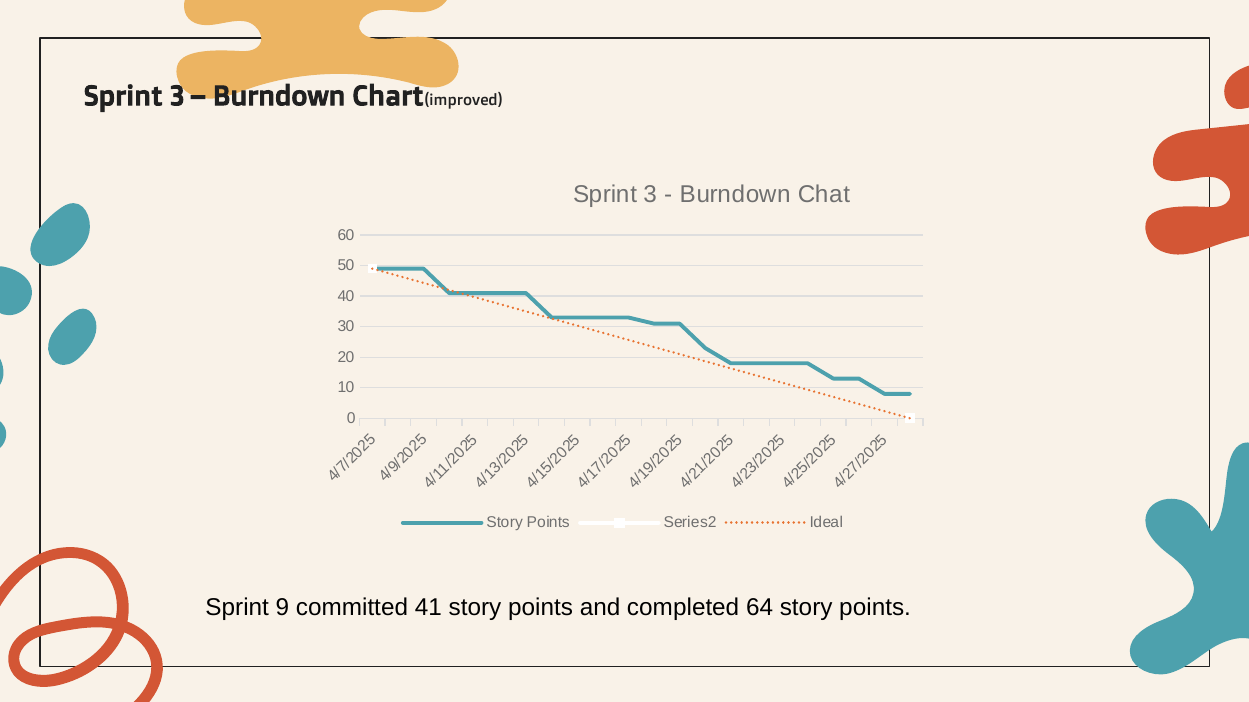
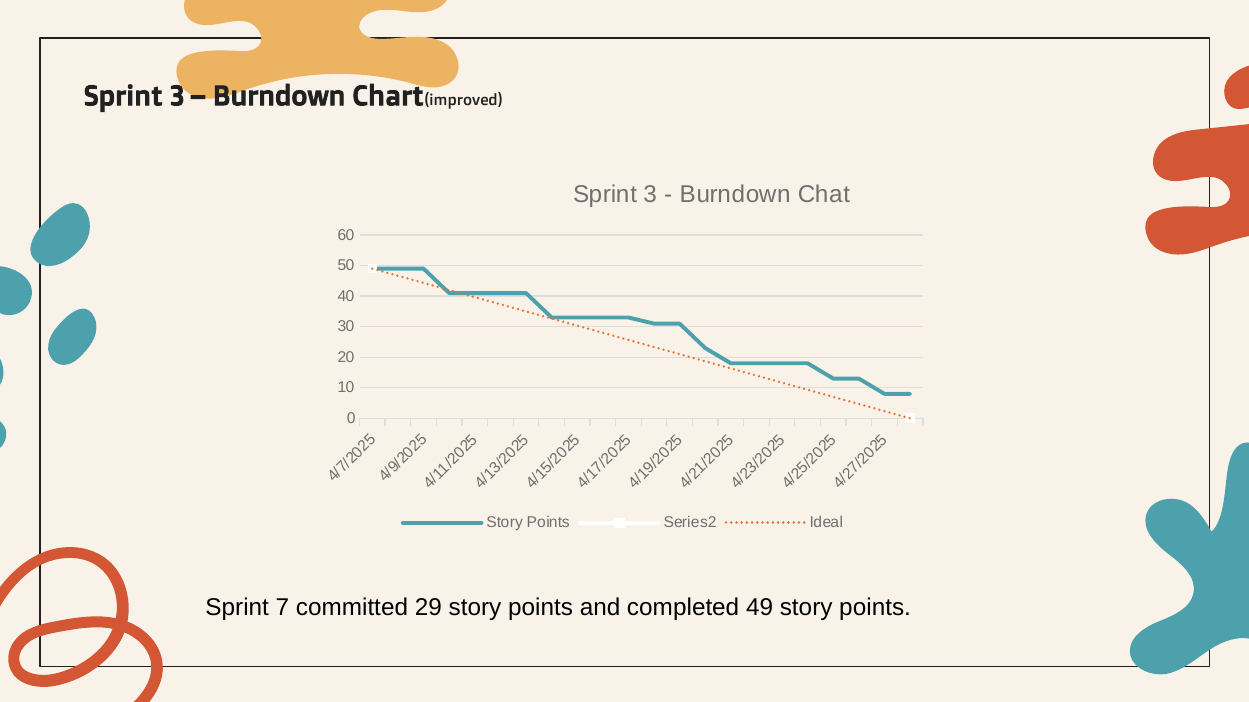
9: 9 -> 7
41: 41 -> 29
64: 64 -> 49
